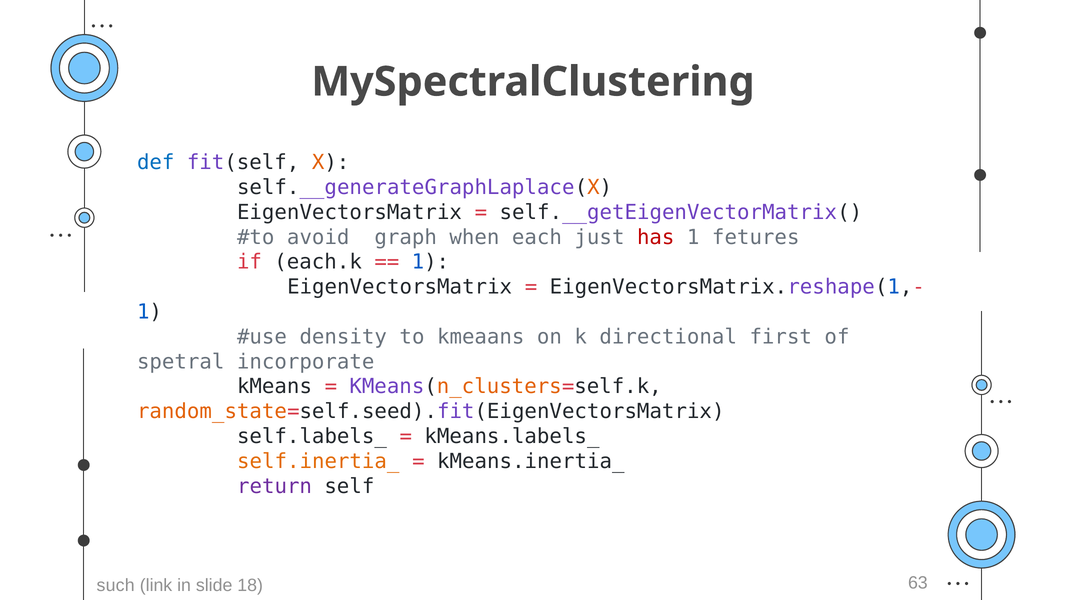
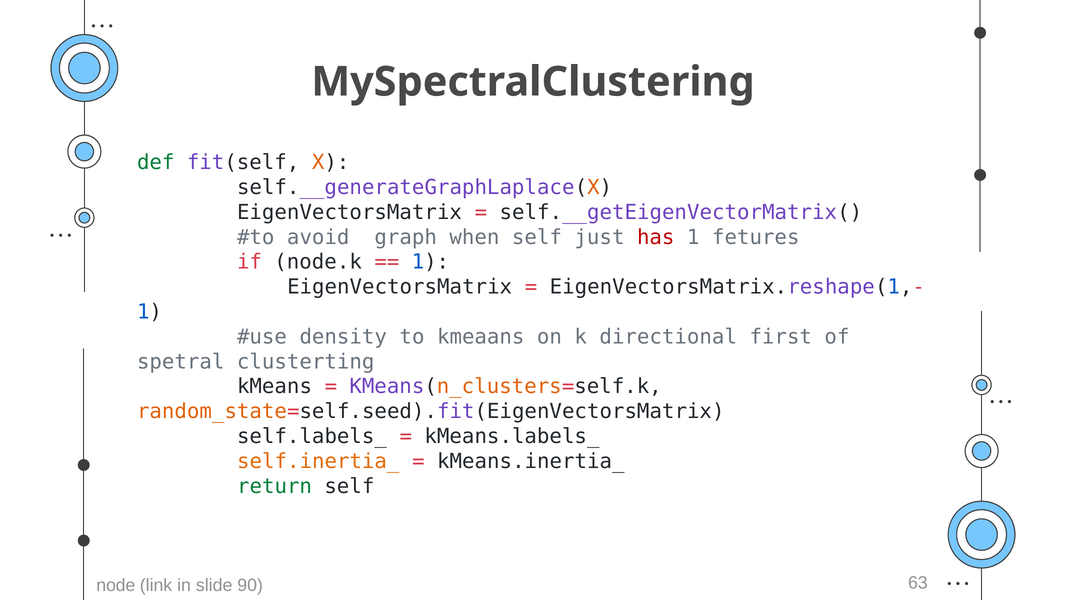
def colour: blue -> green
when each: each -> self
each.k: each.k -> node.k
incorporate: incorporate -> clusterting
return colour: purple -> green
such: such -> node
18: 18 -> 90
